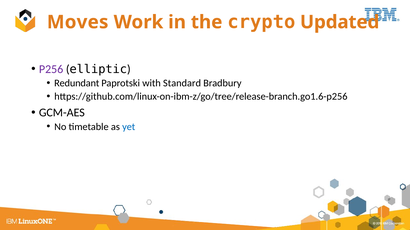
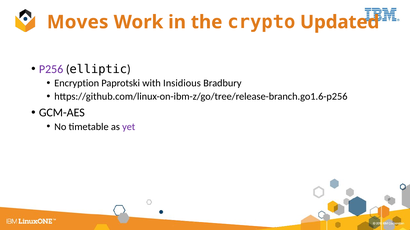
Redundant: Redundant -> Encryption
Standard: Standard -> Insidious
yet colour: blue -> purple
